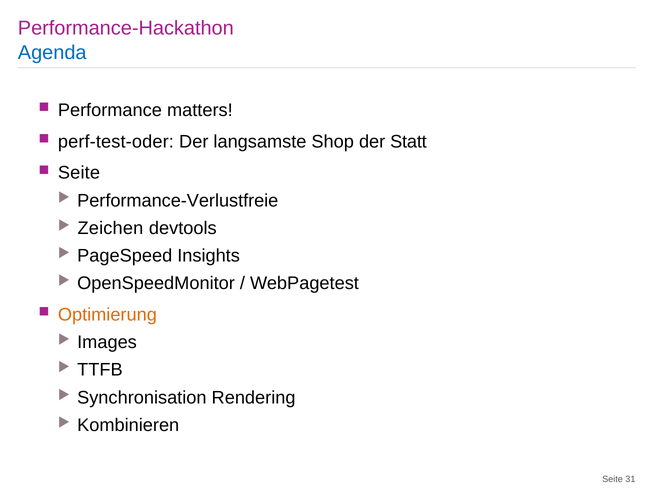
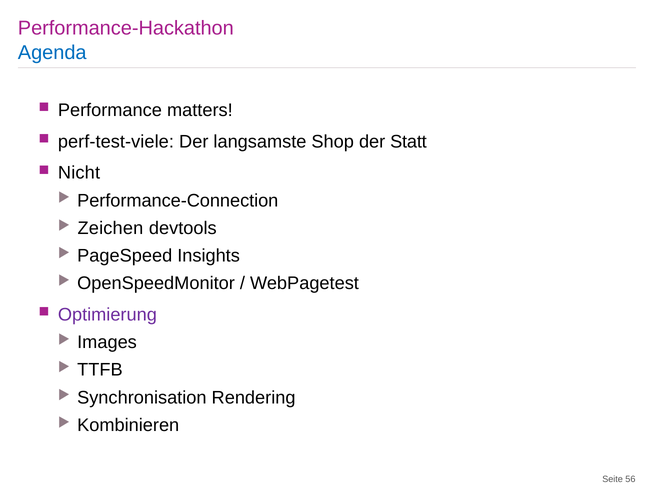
perf-test-oder: perf-test-oder -> perf-test-viele
Seite at (79, 173): Seite -> Nicht
Performance-Verlustfreie: Performance-Verlustfreie -> Performance-Connection
Optimierung colour: orange -> purple
31: 31 -> 56
